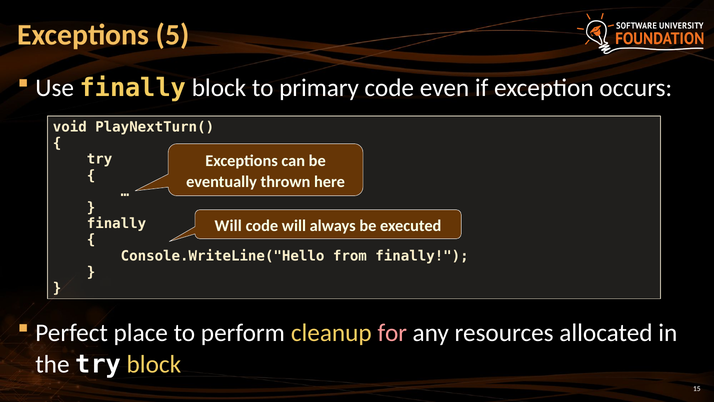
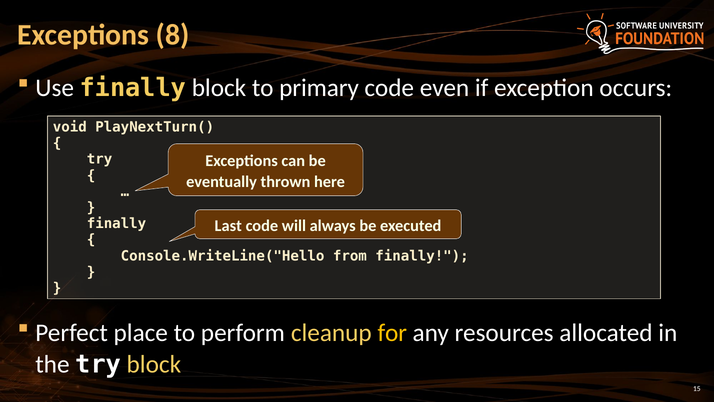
5: 5 -> 8
Will at (228, 226): Will -> Last
for colour: pink -> yellow
